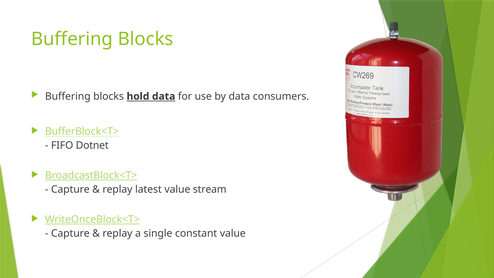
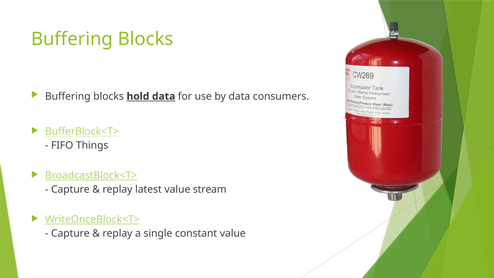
Dotnet: Dotnet -> Things
